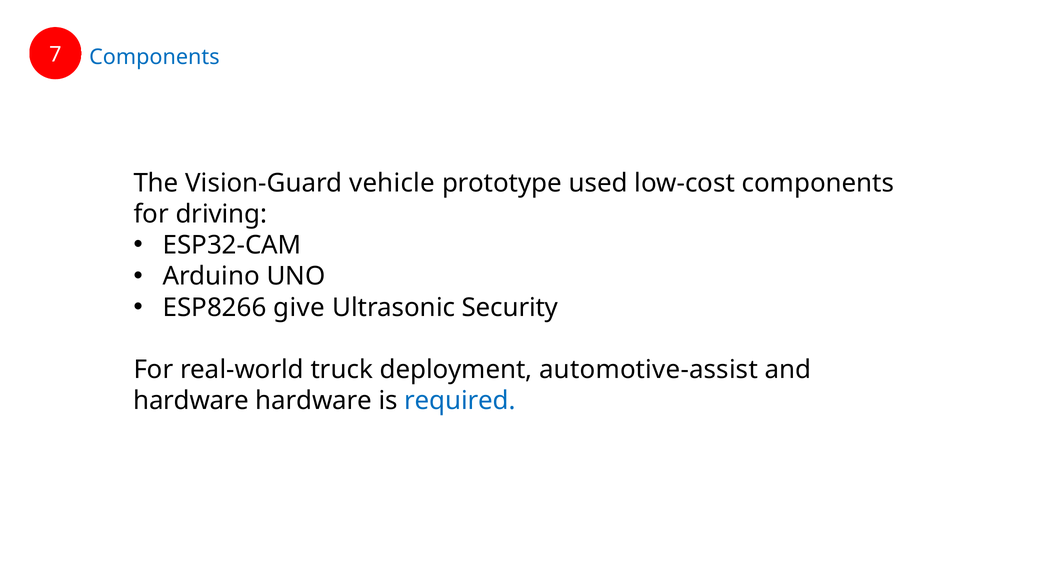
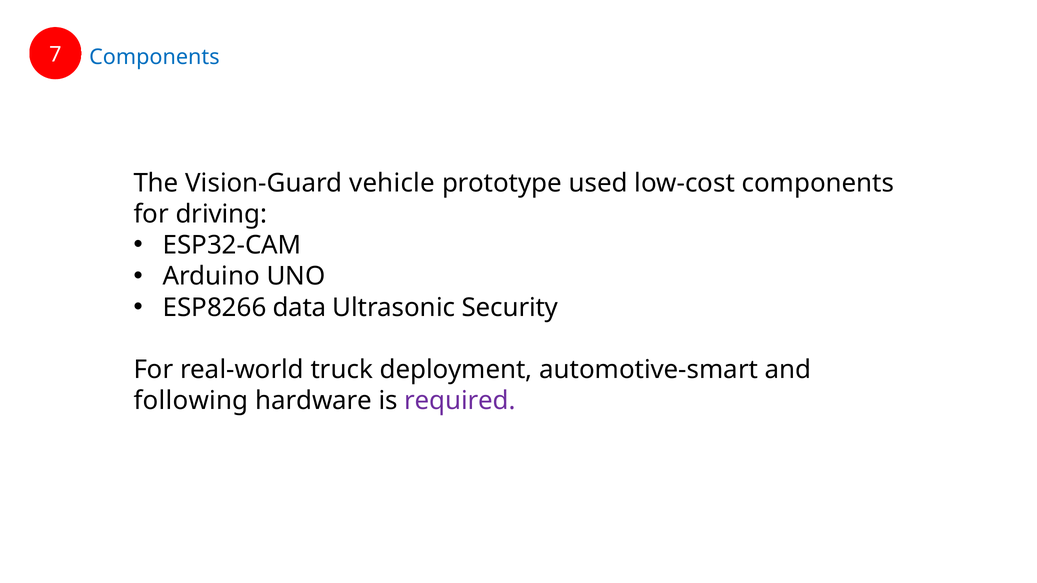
give: give -> data
automotive-assist: automotive-assist -> automotive-smart
hardware at (191, 401): hardware -> following
required colour: blue -> purple
